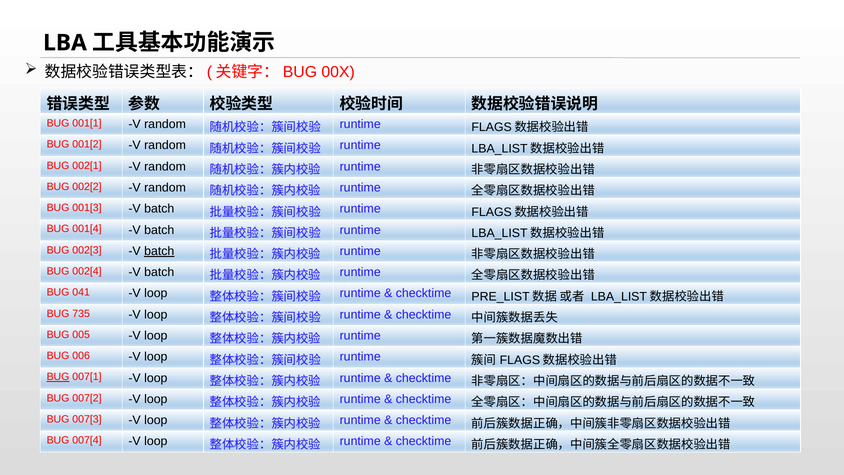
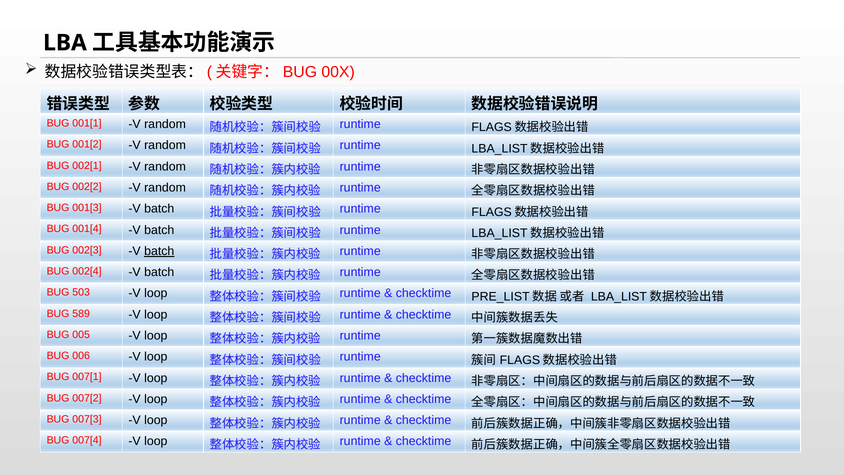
041: 041 -> 503
735: 735 -> 589
BUG at (58, 377) underline: present -> none
